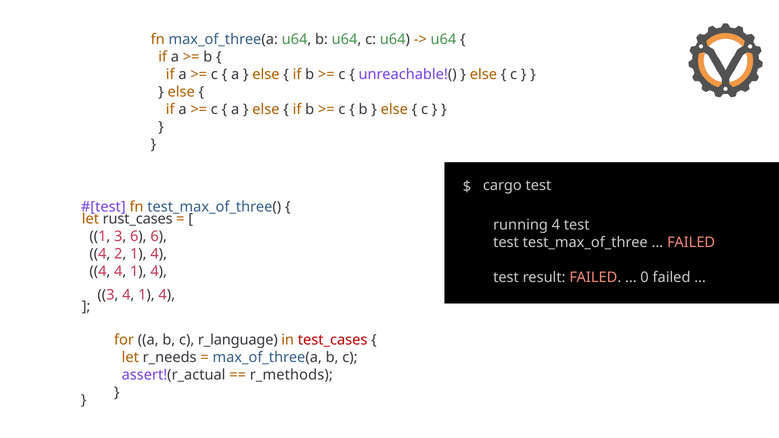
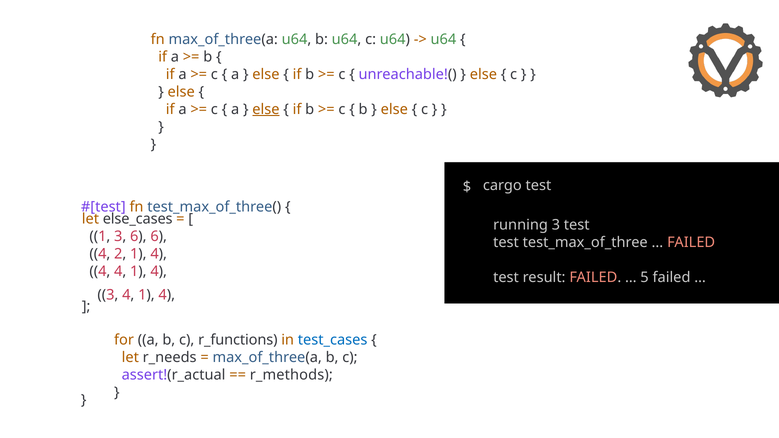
else at (266, 109) underline: none -> present
rust_cases: rust_cases -> else_cases
running 4: 4 -> 3
0: 0 -> 5
r_language: r_language -> r_functions
test_cases colour: red -> blue
